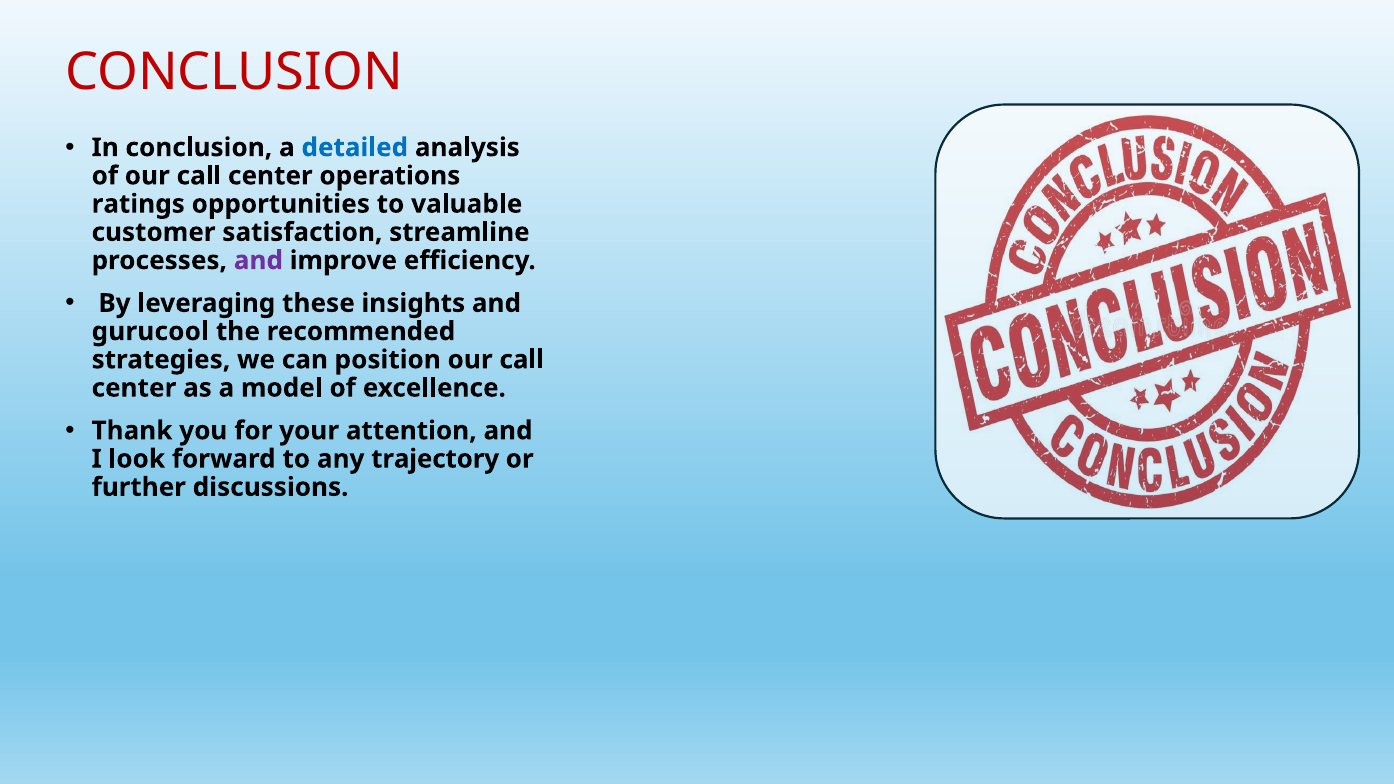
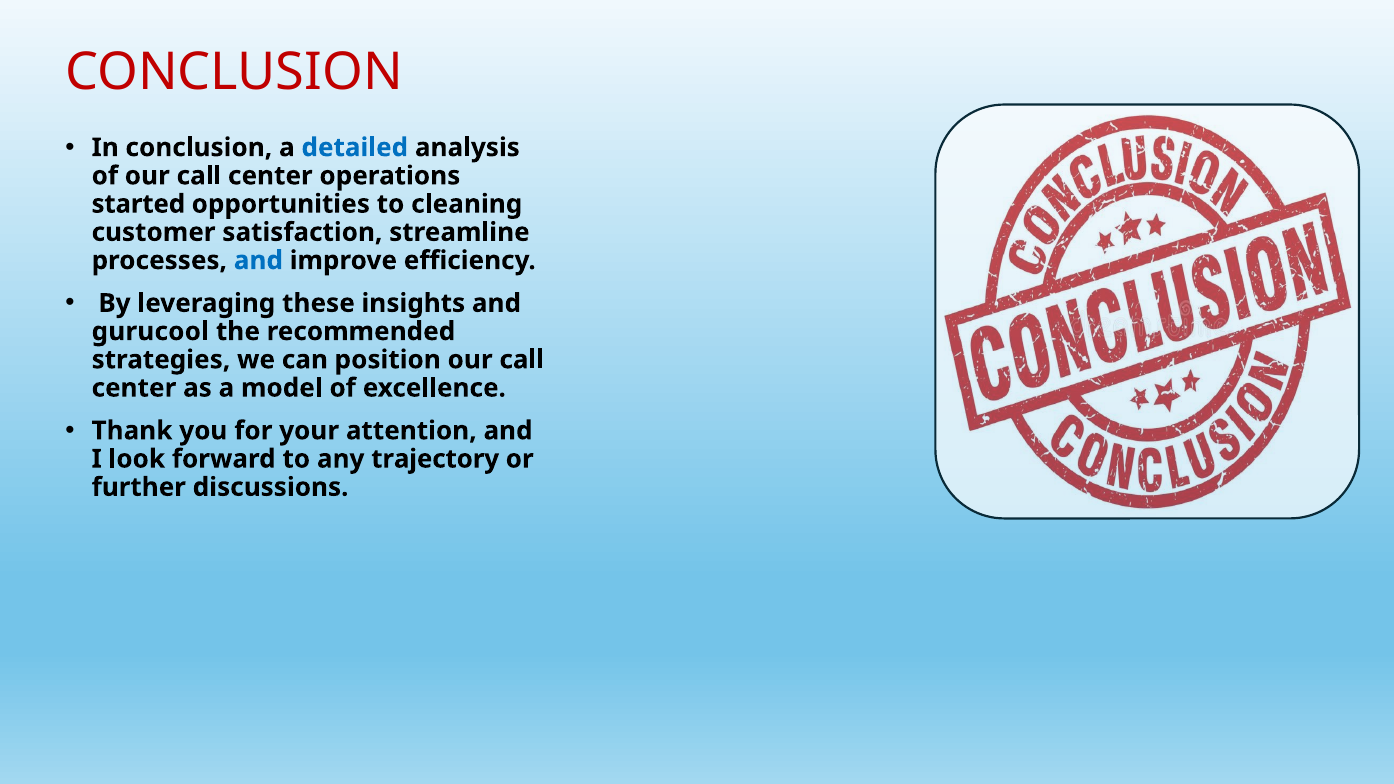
ratings: ratings -> started
valuable: valuable -> cleaning
and at (258, 261) colour: purple -> blue
